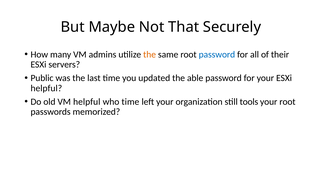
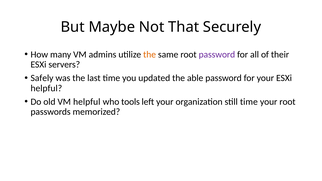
password at (217, 54) colour: blue -> purple
Public: Public -> Safely
who time: time -> tools
still tools: tools -> time
